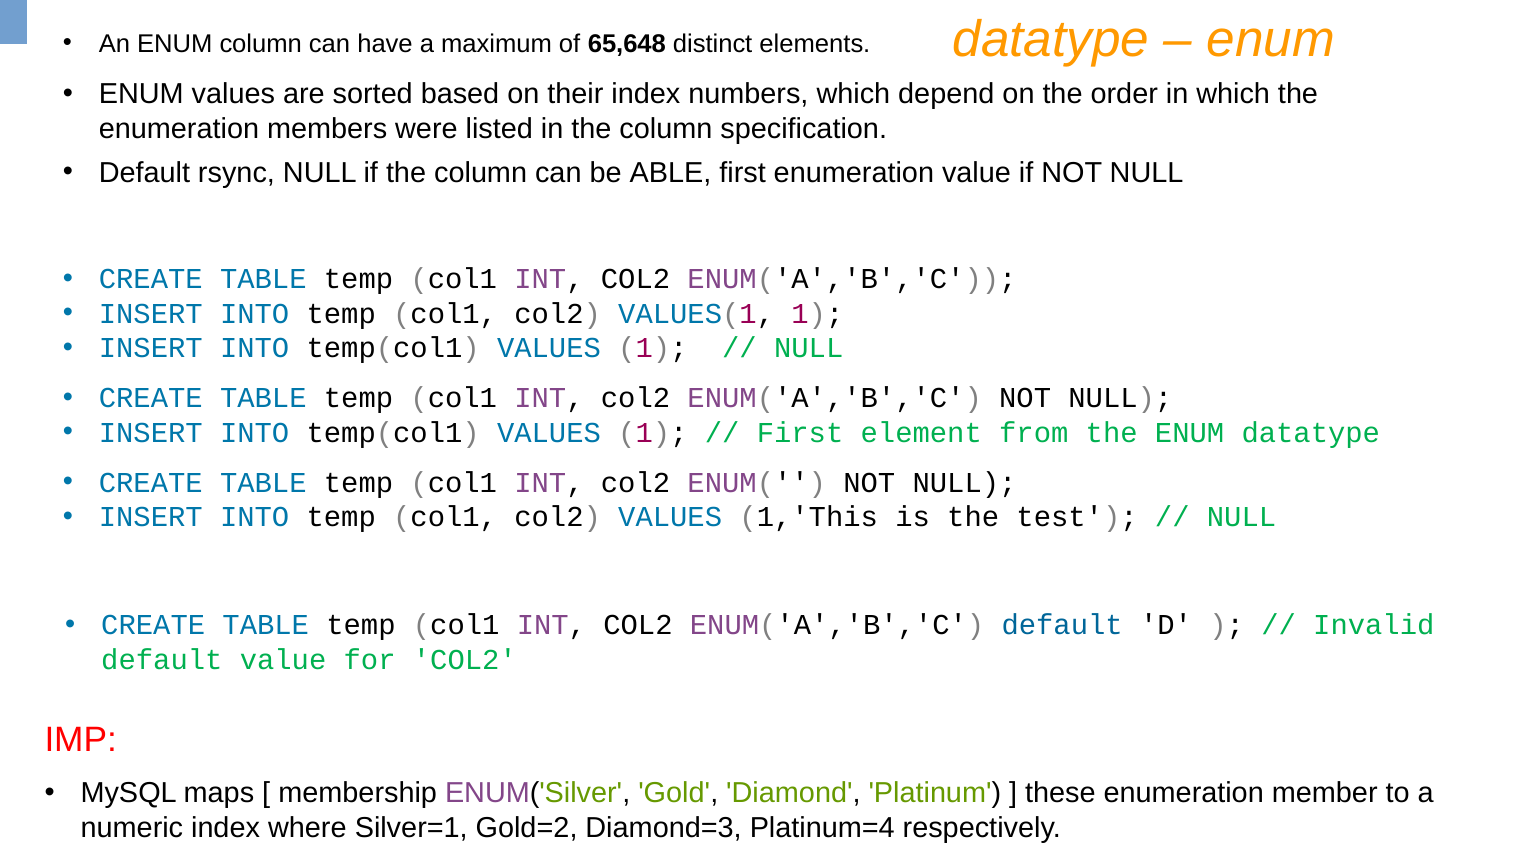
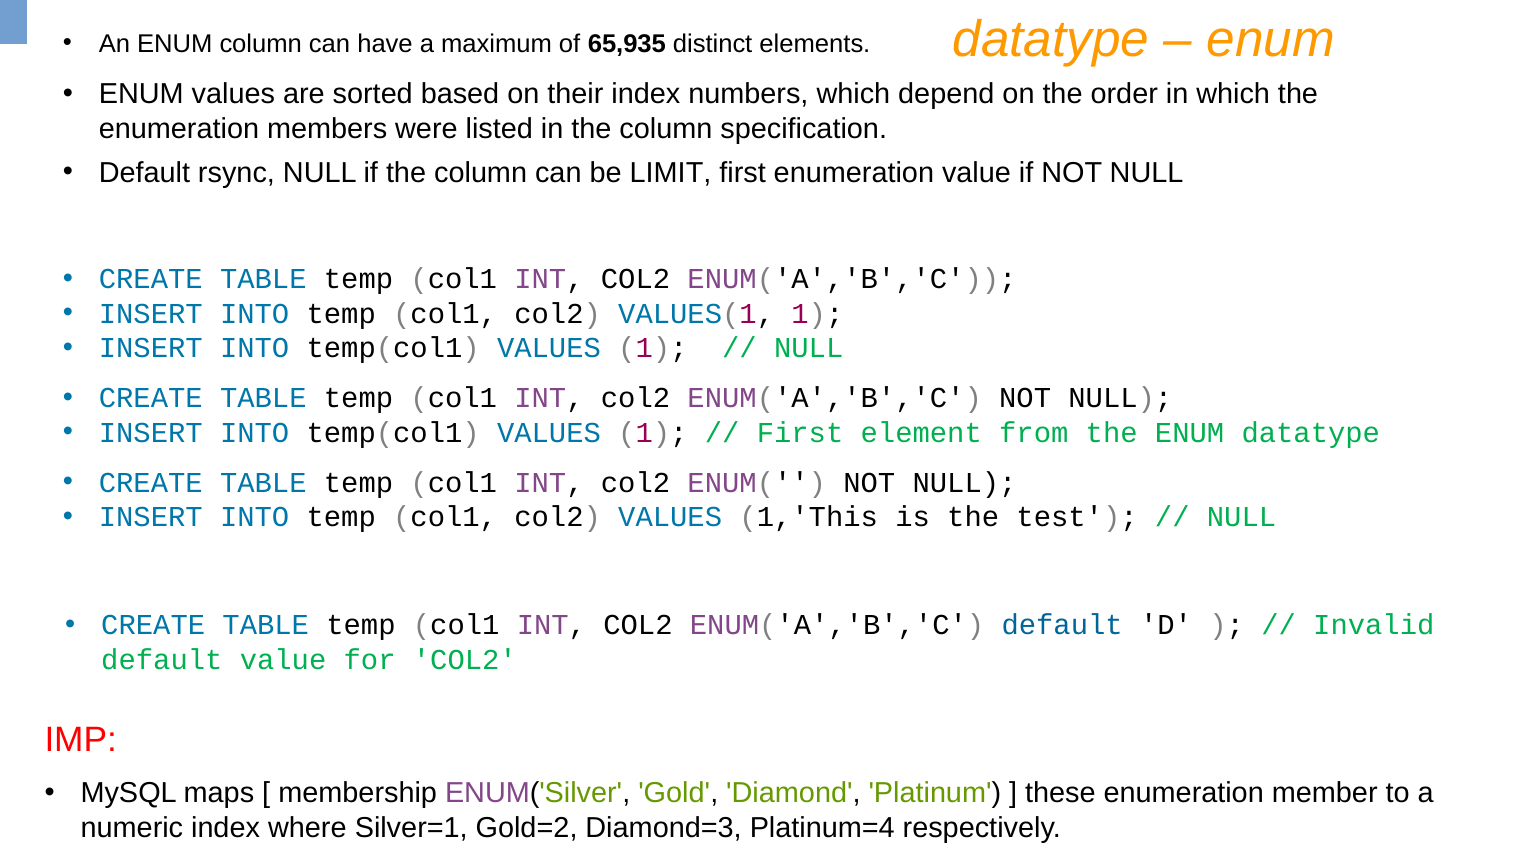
65,648: 65,648 -> 65,935
ABLE: ABLE -> LIMIT
